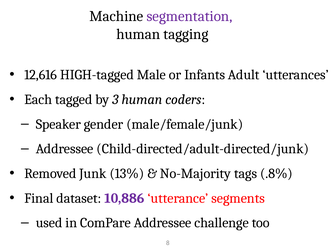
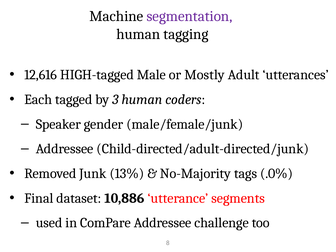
Infants: Infants -> Mostly
.8%: .8% -> .0%
10,886 colour: purple -> black
